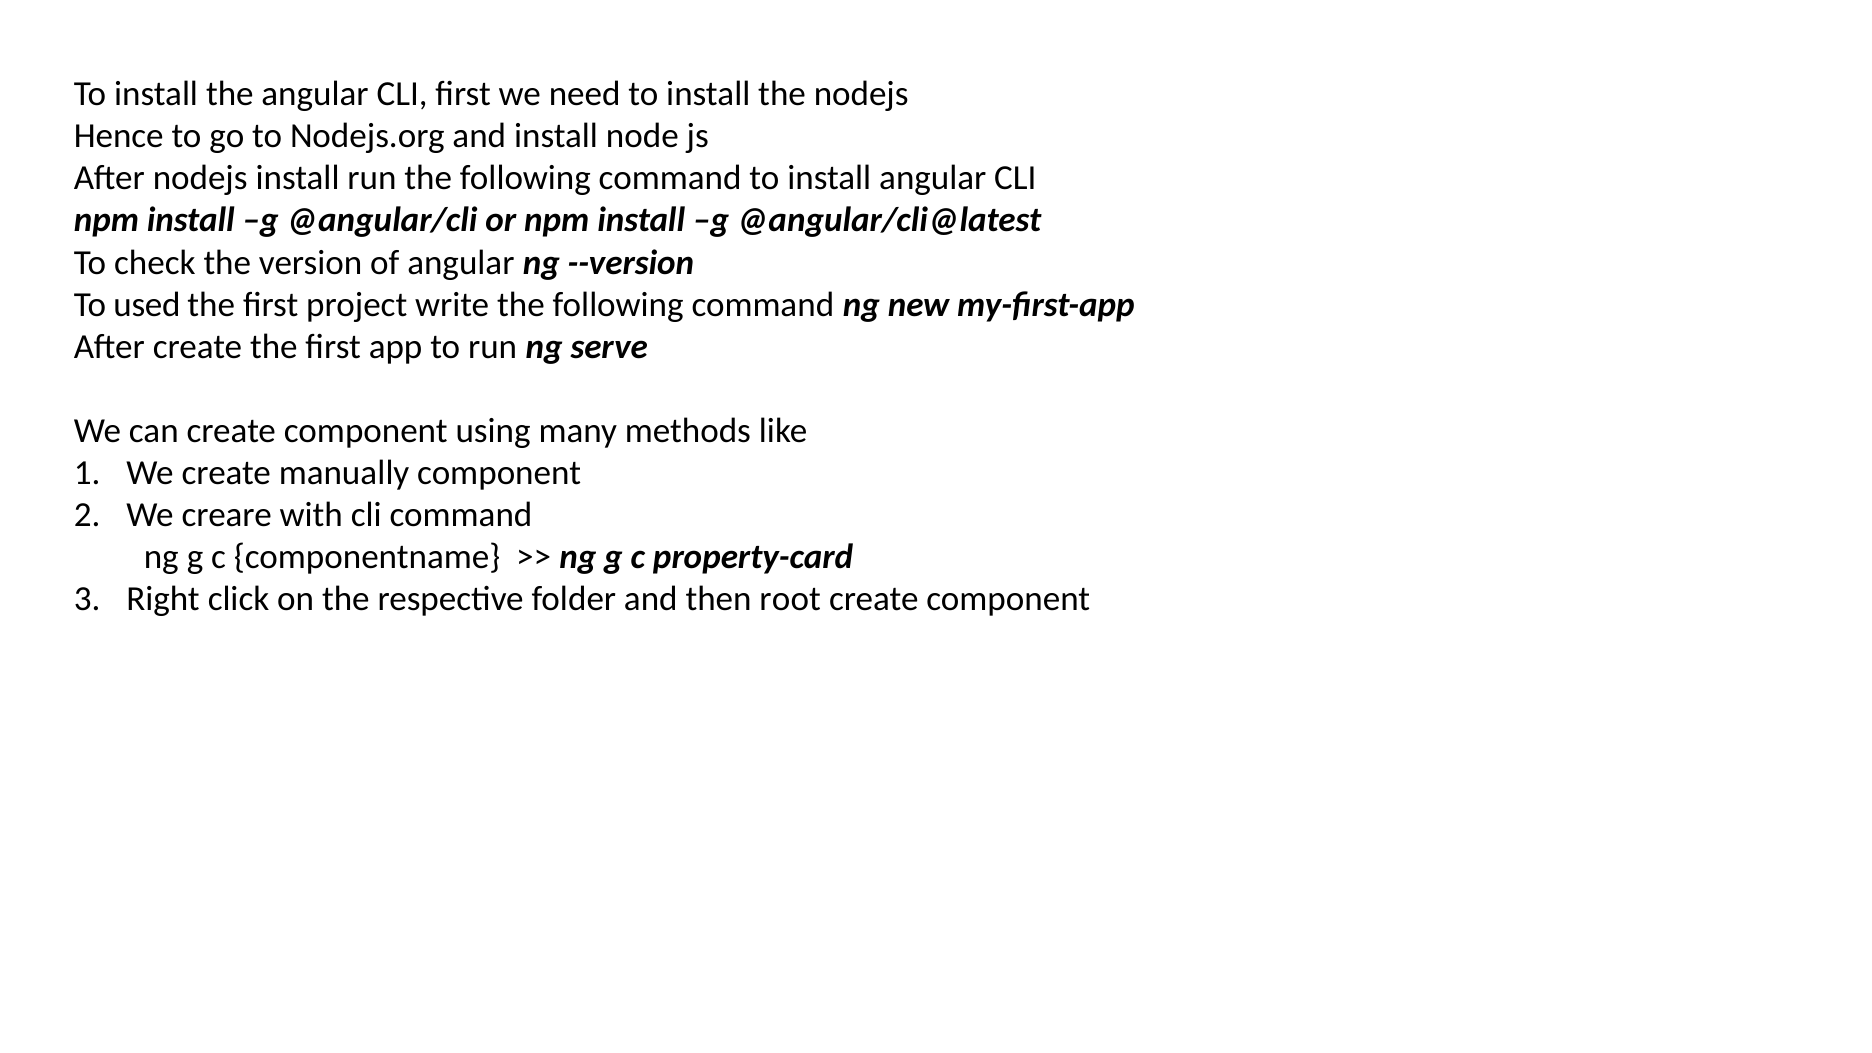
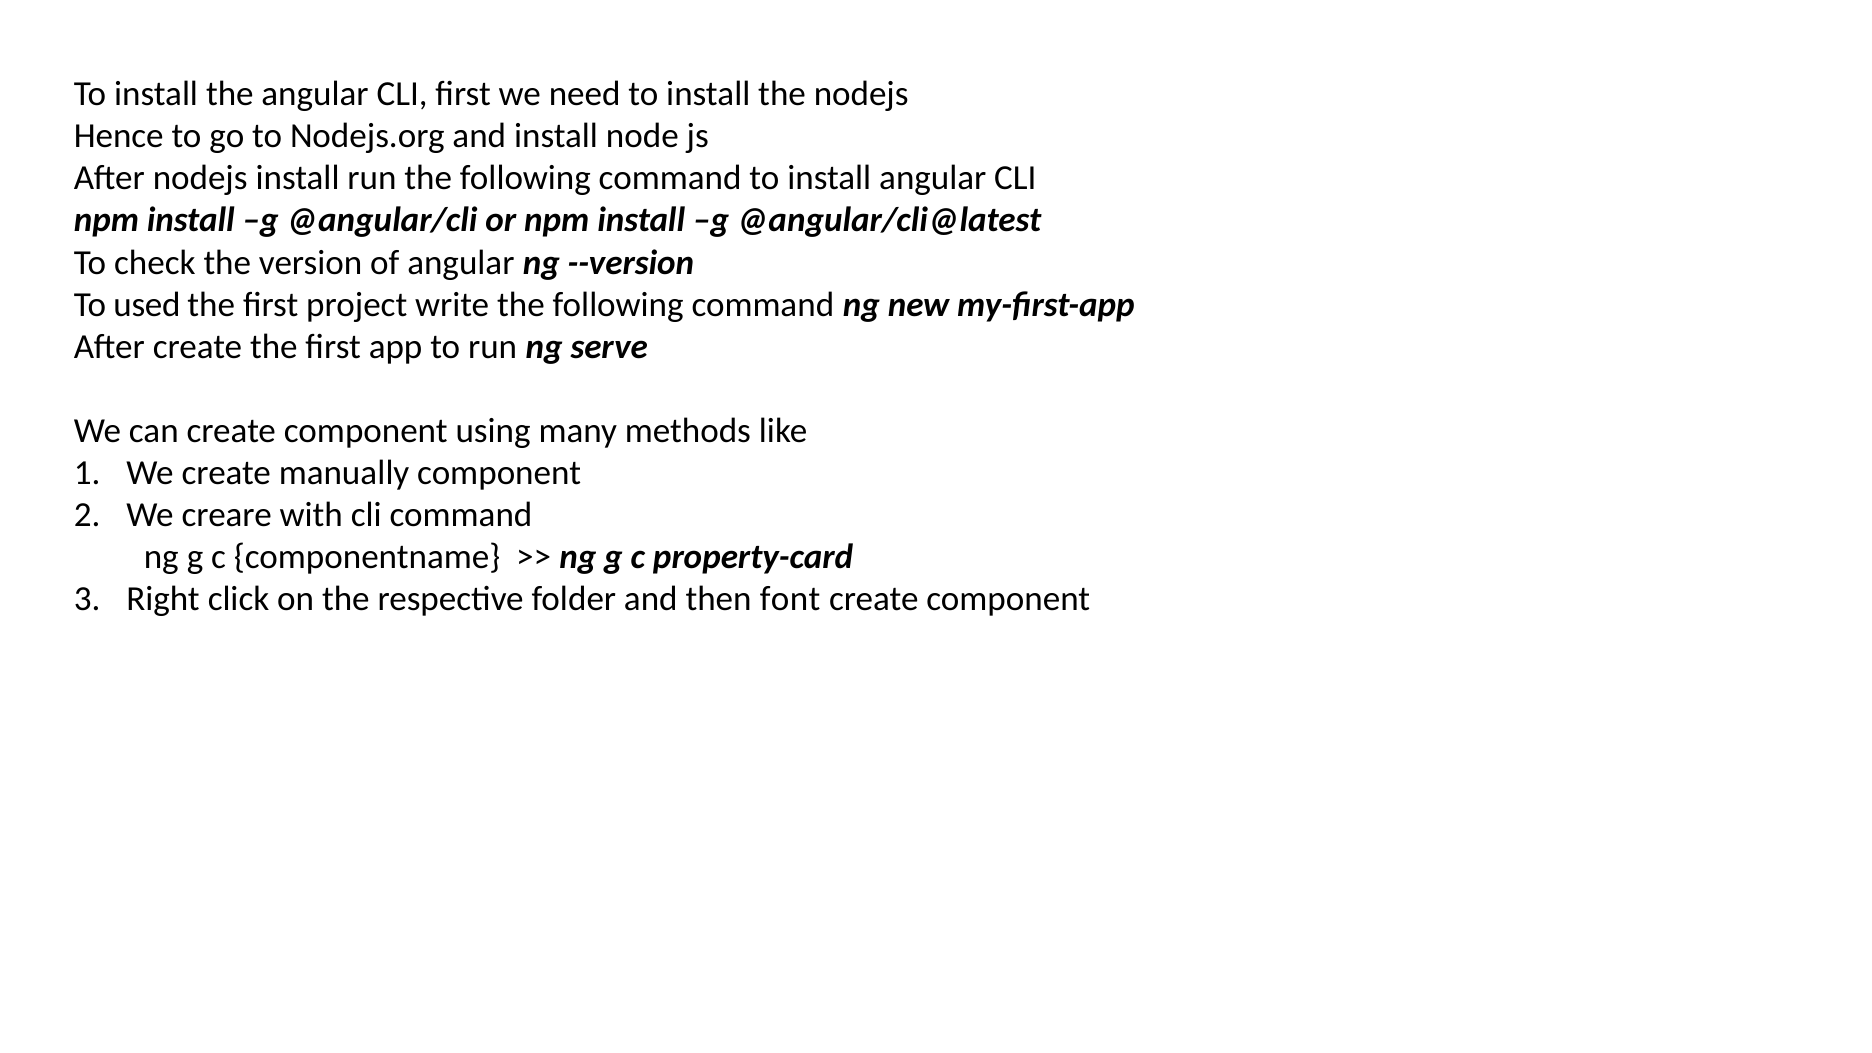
root: root -> font
